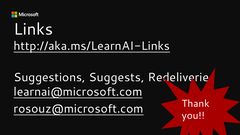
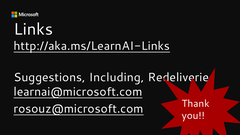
Suggests: Suggests -> Including
